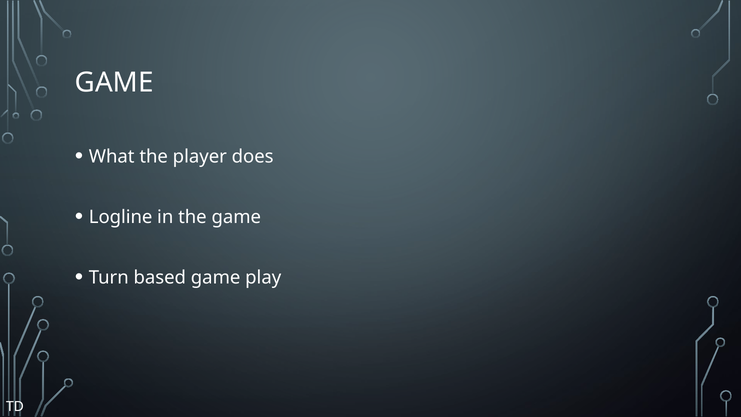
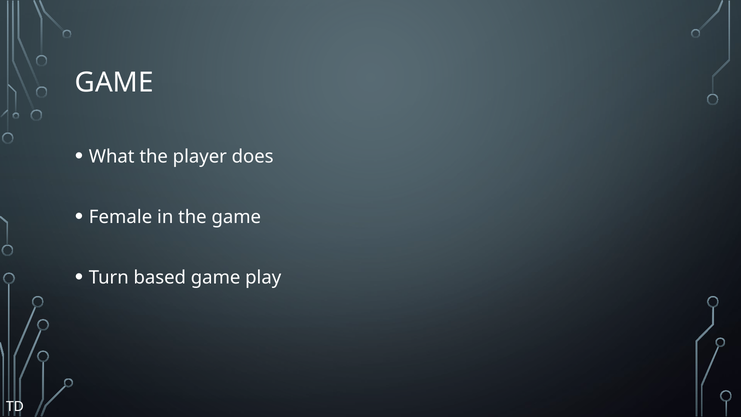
Logline: Logline -> Female
